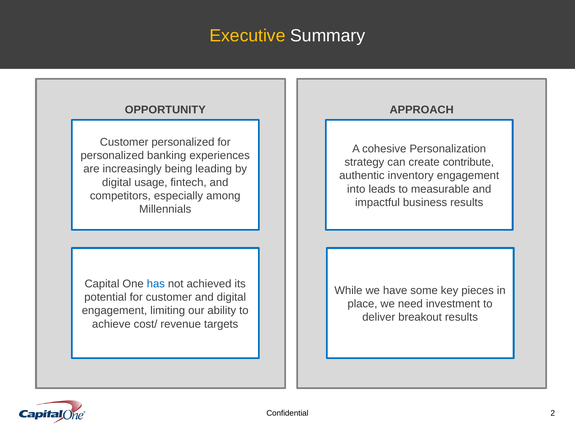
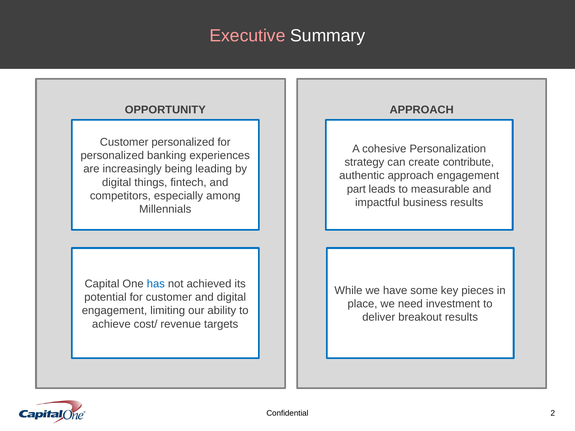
Executive colour: yellow -> pink
authentic inventory: inventory -> approach
usage: usage -> things
into: into -> part
